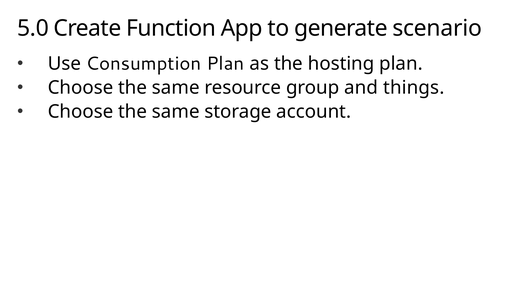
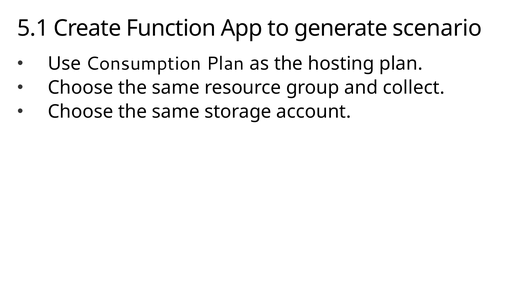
5.0: 5.0 -> 5.1
things: things -> collect
